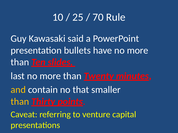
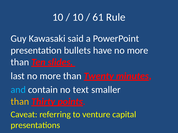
25 at (78, 17): 25 -> 10
70: 70 -> 61
and colour: yellow -> light blue
that: that -> text
